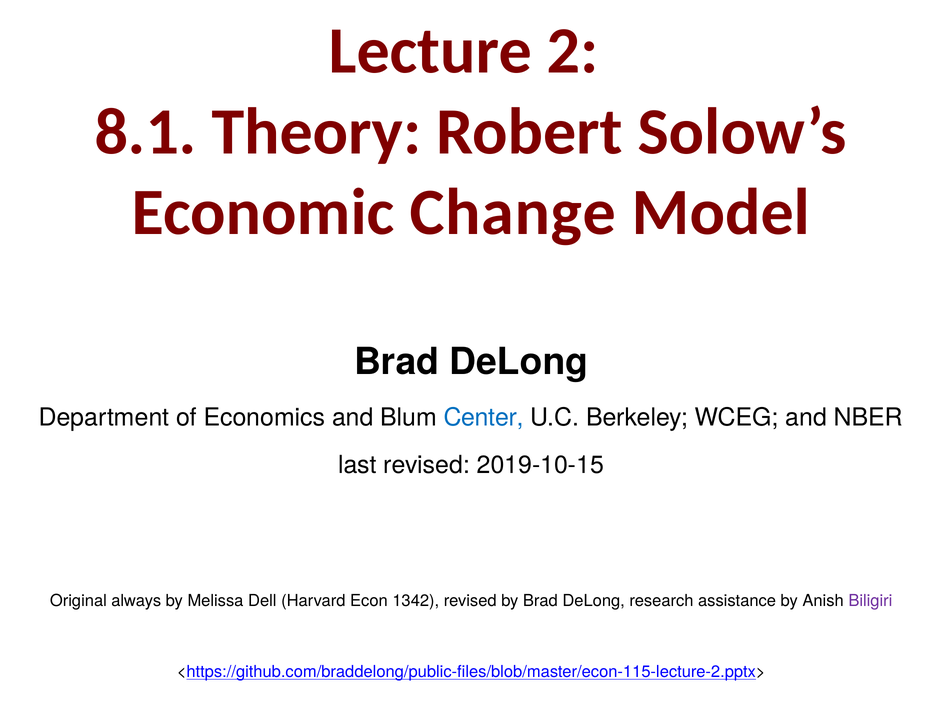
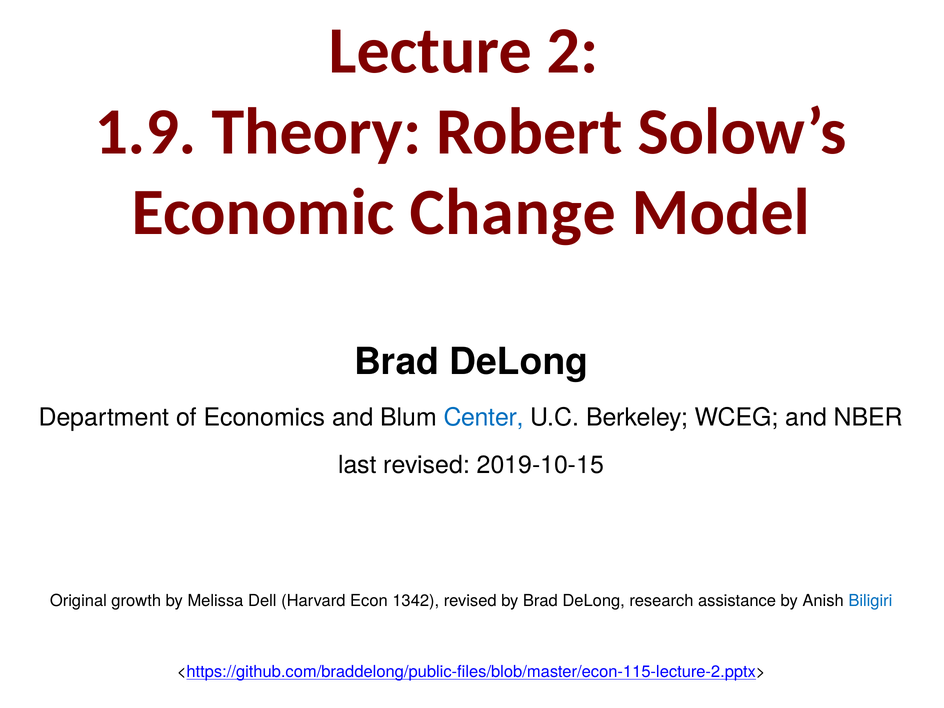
8.1: 8.1 -> 1.9
always: always -> growth
Biligiri colour: purple -> blue
